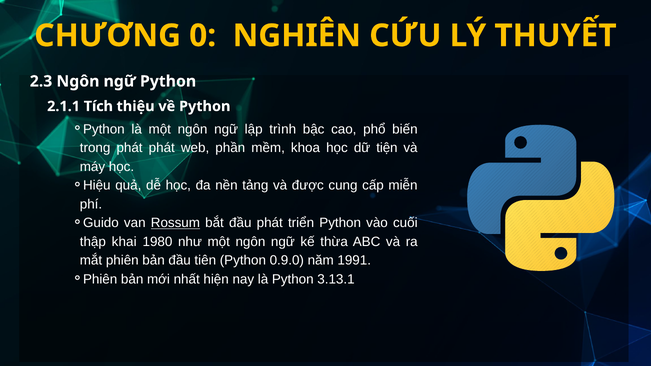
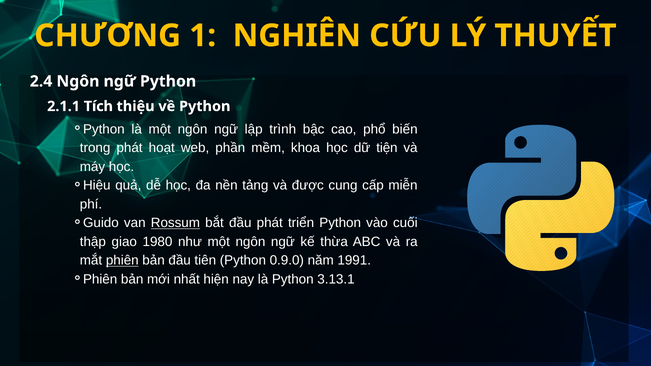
0: 0 -> 1
2.3: 2.3 -> 2.4
phát phát: phát -> hoạt
khai: khai -> giao
phiên underline: none -> present
